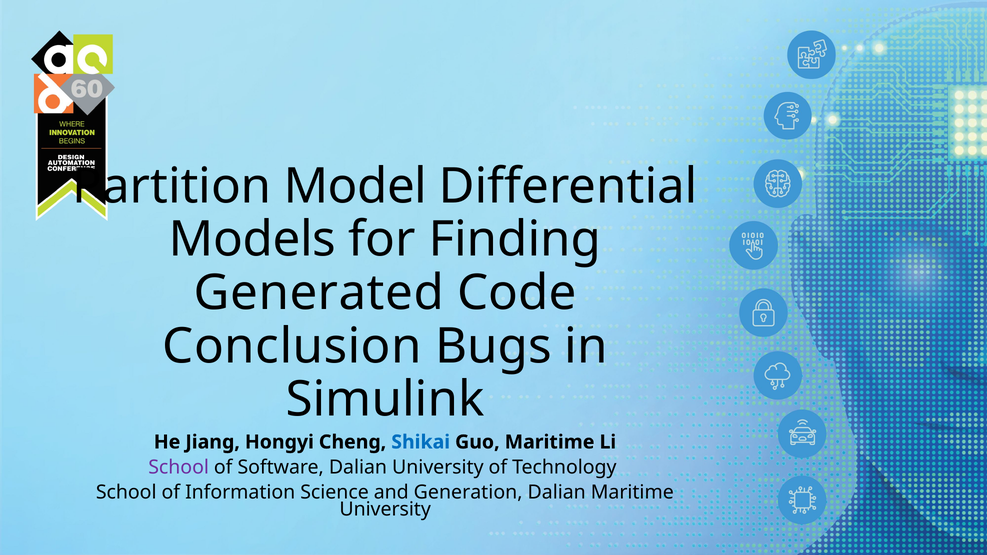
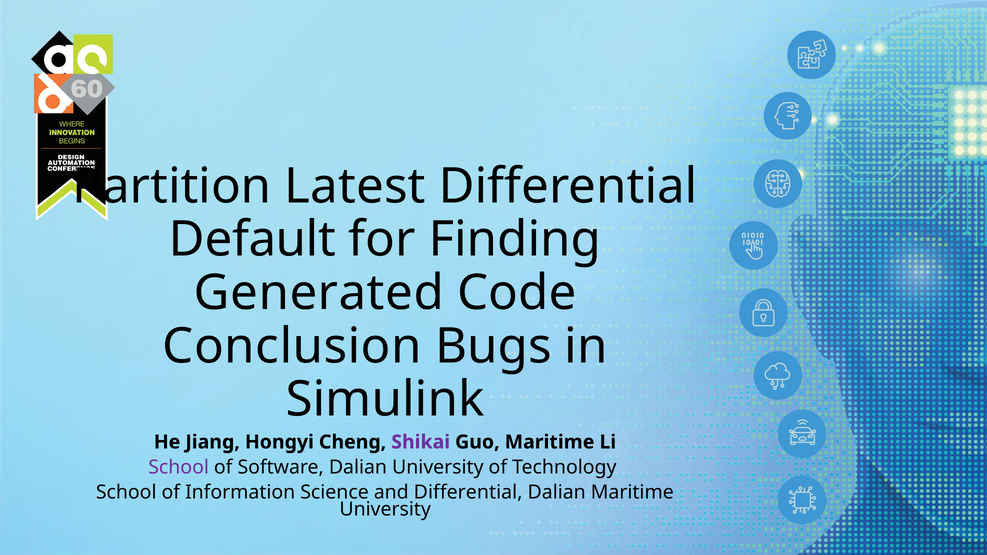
Model: Model -> Latest
Models: Models -> Default
Shikai colour: blue -> purple
and Generation: Generation -> Differential
